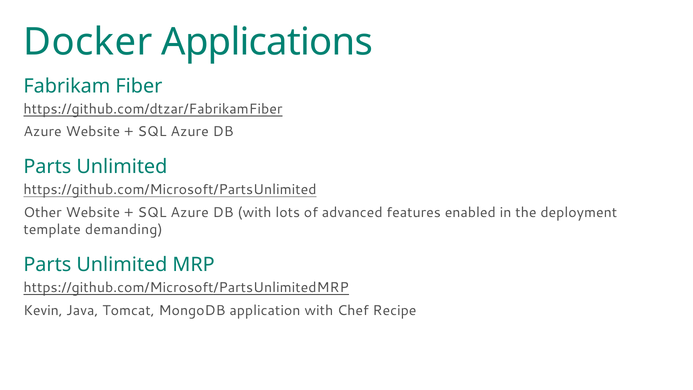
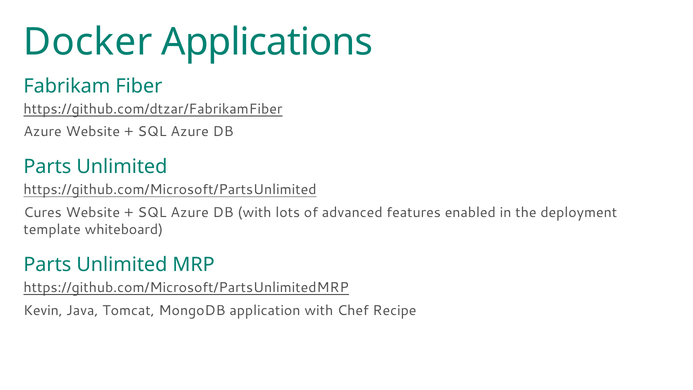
Other: Other -> Cures
demanding: demanding -> whiteboard
